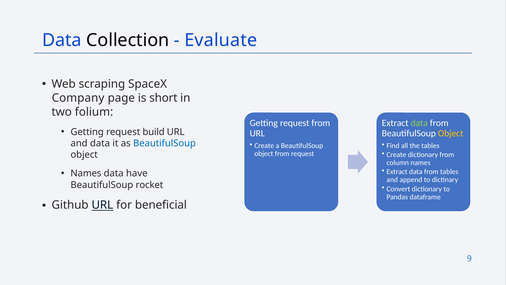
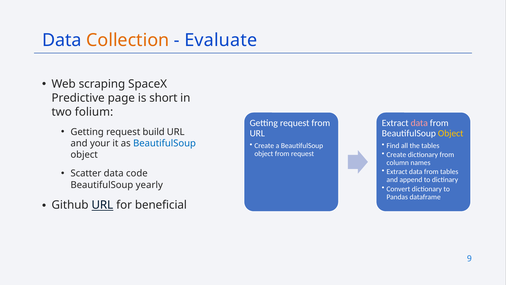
Collection colour: black -> orange
Company: Company -> Predictive
data at (419, 123) colour: light green -> pink
and data: data -> your
Names at (86, 173): Names -> Scatter
have: have -> code
rocket: rocket -> yearly
